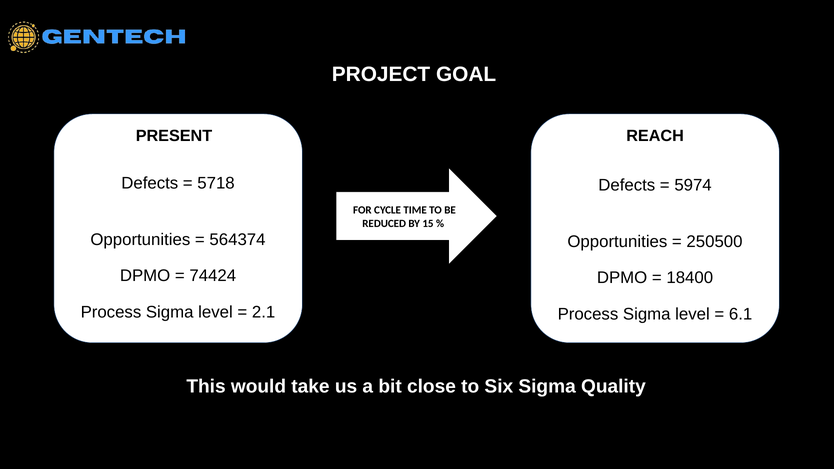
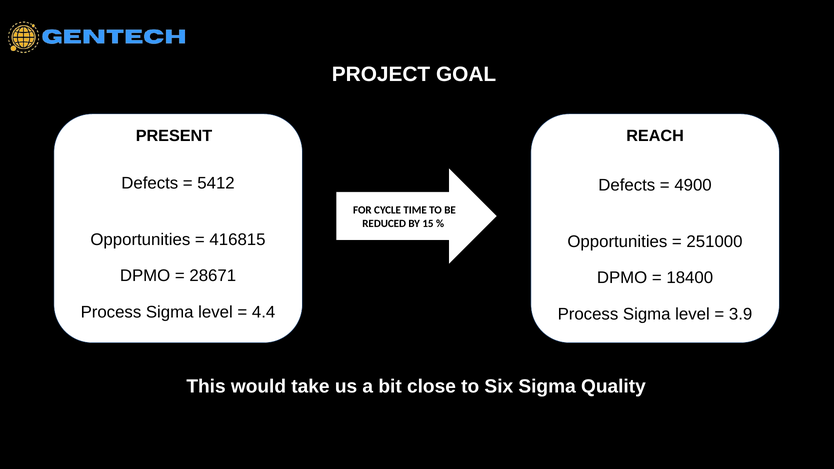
5718: 5718 -> 5412
5974: 5974 -> 4900
564374: 564374 -> 416815
250500: 250500 -> 251000
74424: 74424 -> 28671
2.1: 2.1 -> 4.4
6.1: 6.1 -> 3.9
